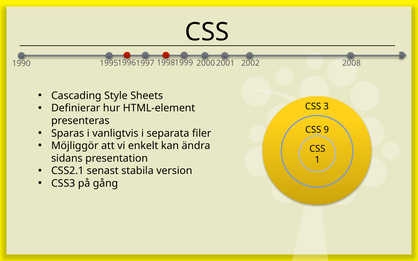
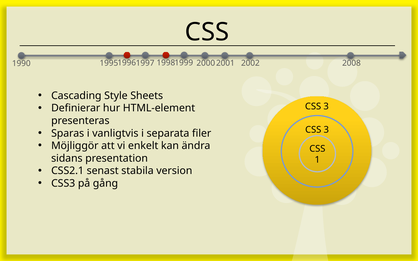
9 at (326, 130): 9 -> 3
